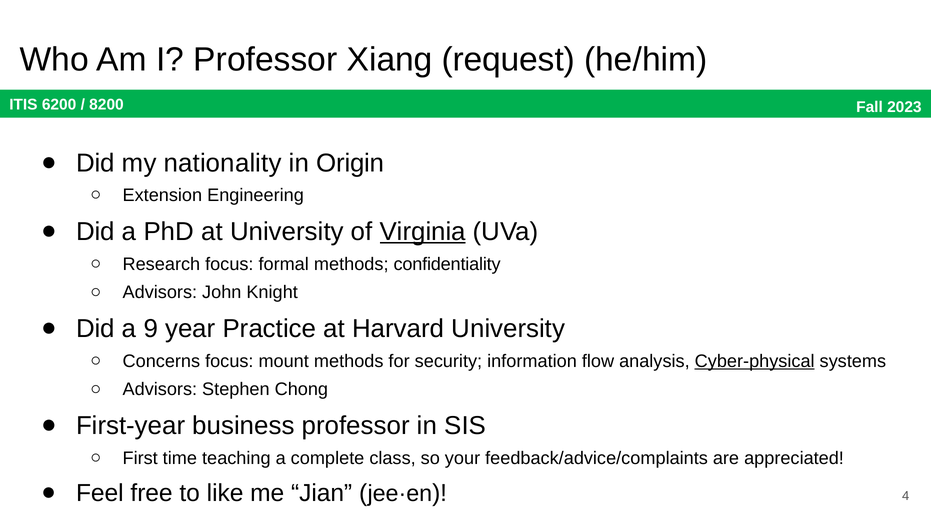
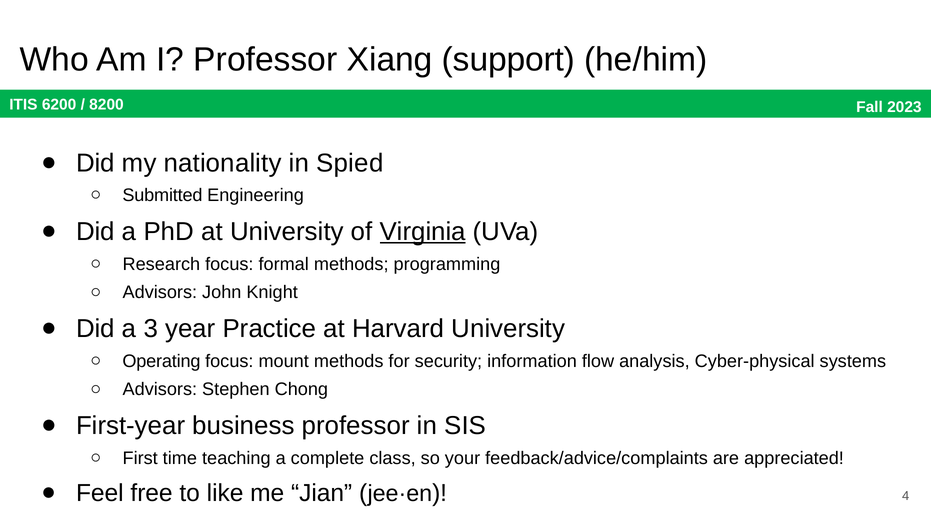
request: request -> support
Origin: Origin -> Spied
Extension: Extension -> Submitted
confidentiality: confidentiality -> programming
9: 9 -> 3
Concerns: Concerns -> Operating
Cyber-physical underline: present -> none
